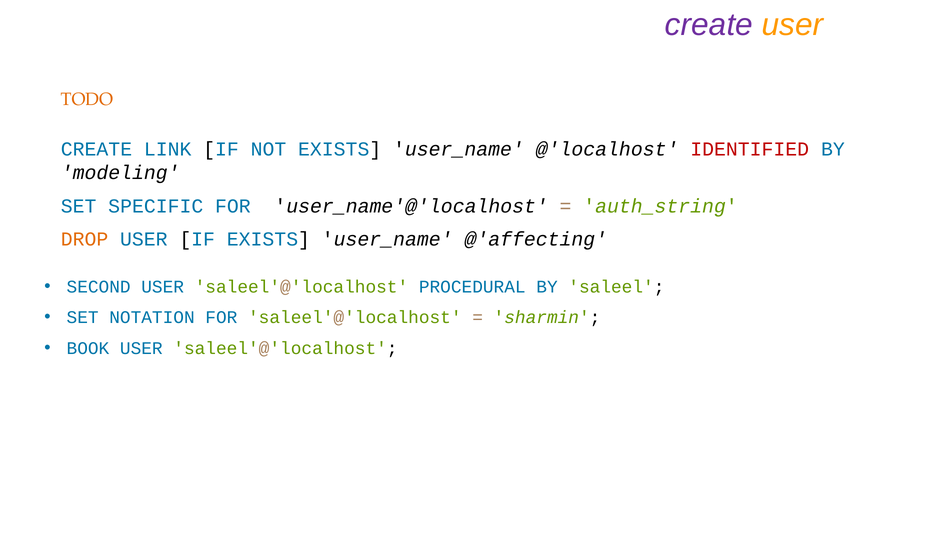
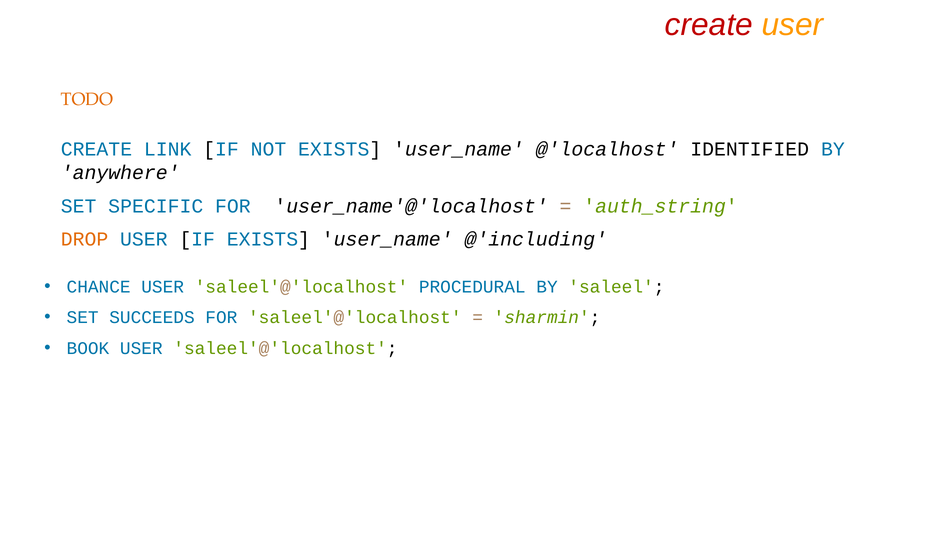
create at (709, 25) colour: purple -> red
IDENTIFIED colour: red -> black
modeling: modeling -> anywhere
@'affecting: @'affecting -> @'including
SECOND: SECOND -> CHANCE
NOTATION: NOTATION -> SUCCEEDS
